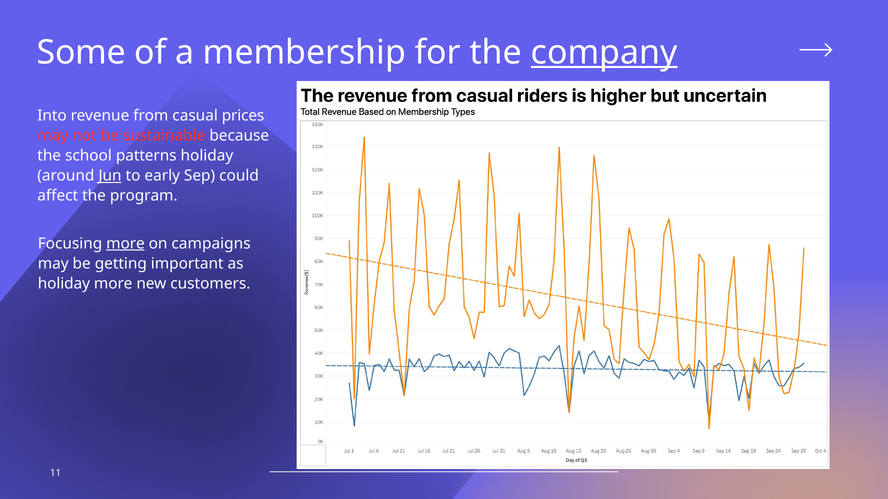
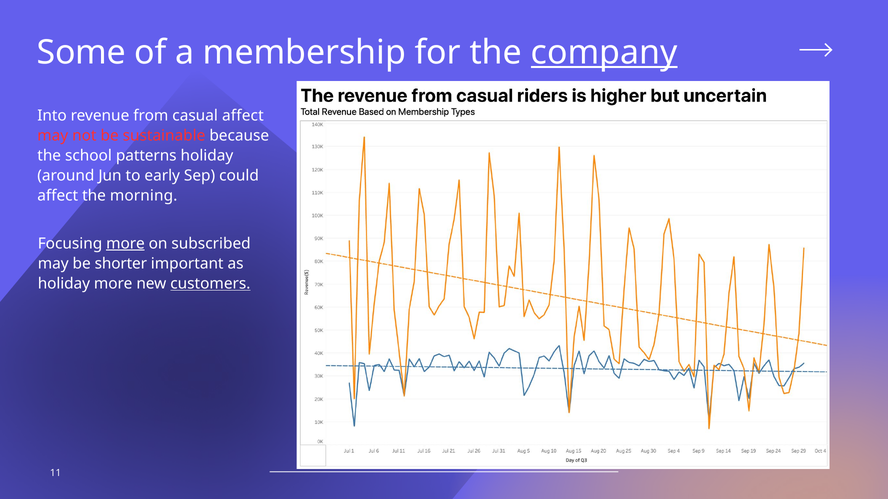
casual prices: prices -> affect
Jun underline: present -> none
program: program -> morning
campaigns: campaigns -> subscribed
getting: getting -> shorter
customers underline: none -> present
